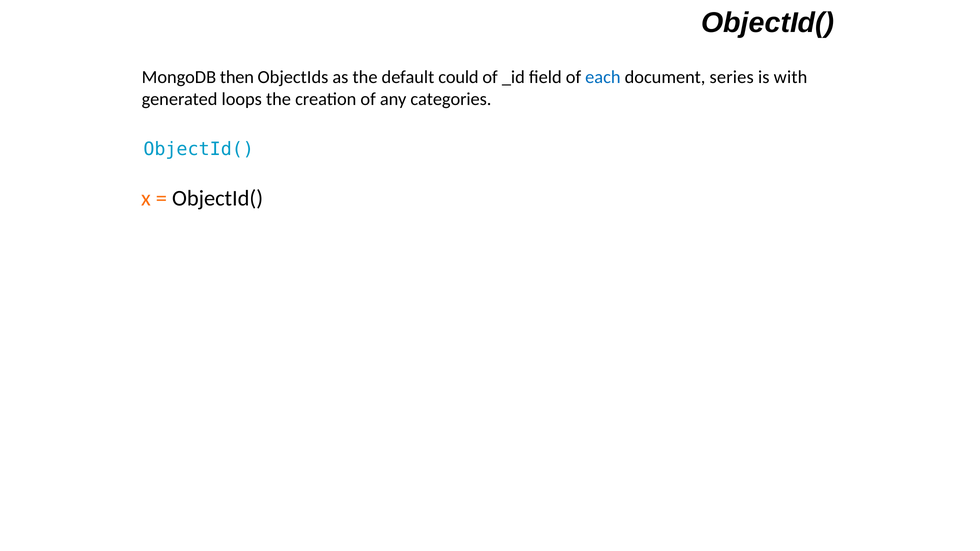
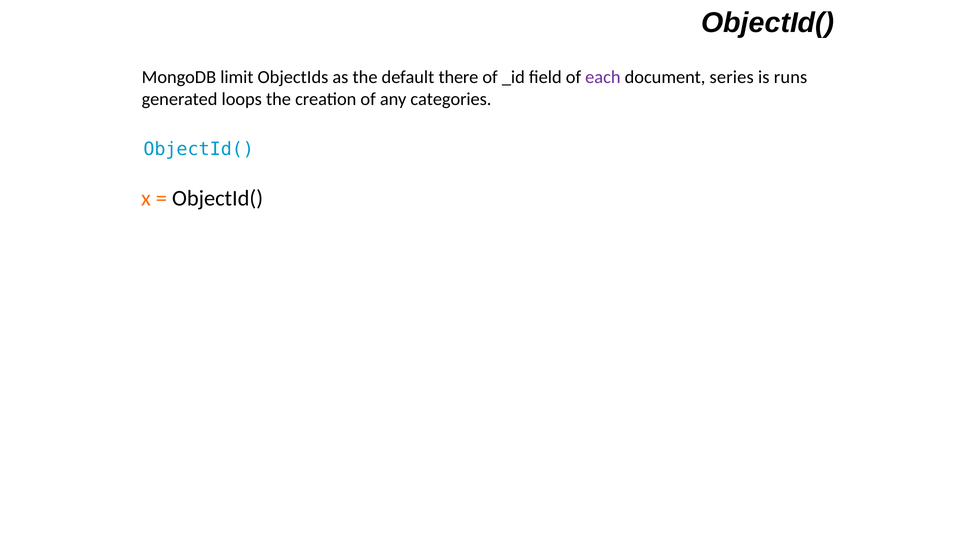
then: then -> limit
could: could -> there
each colour: blue -> purple
with: with -> runs
